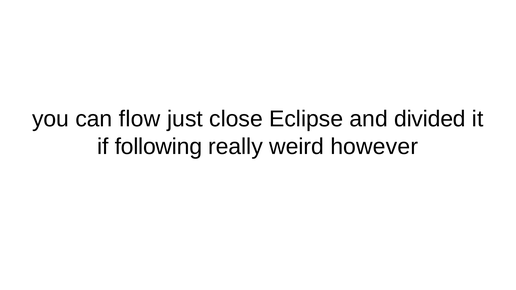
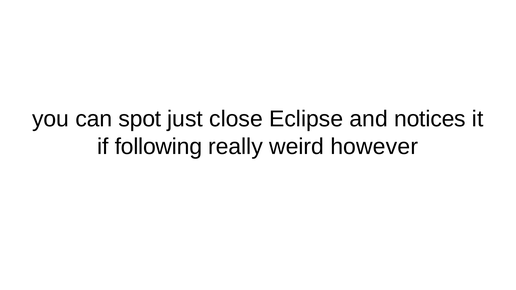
flow: flow -> spot
divided: divided -> notices
